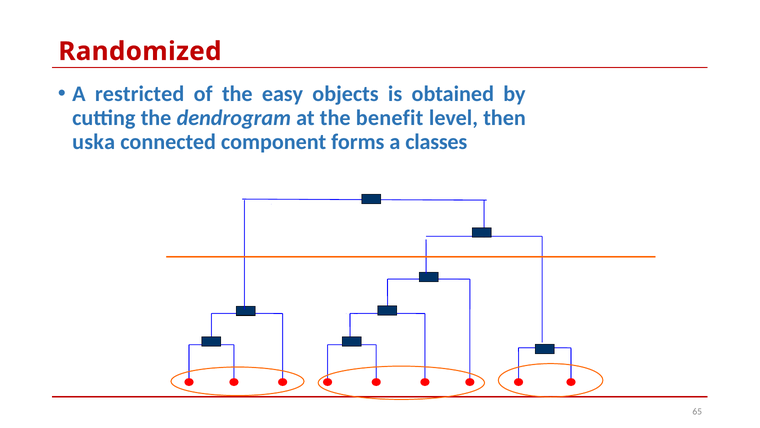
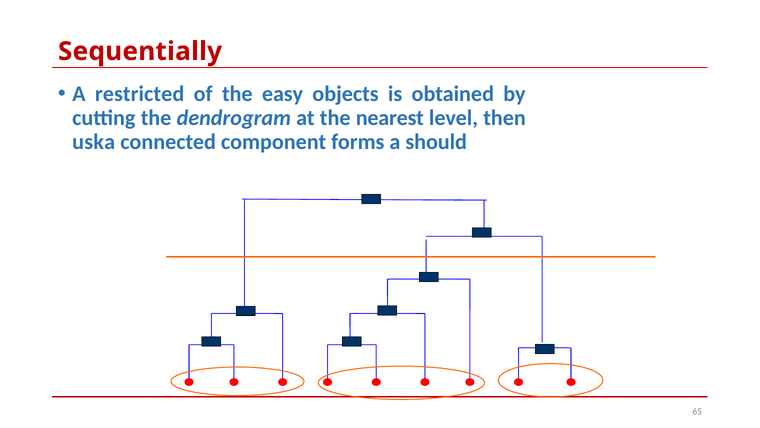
Randomized: Randomized -> Sequentially
benefit: benefit -> nearest
classes: classes -> should
